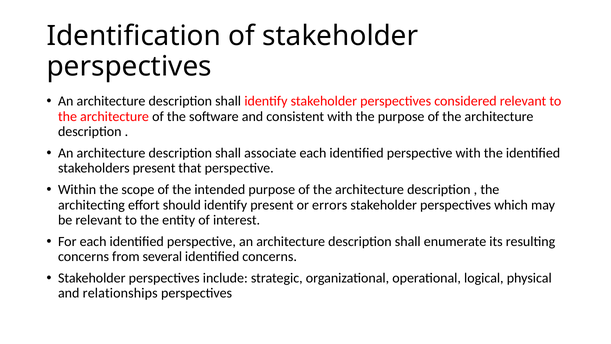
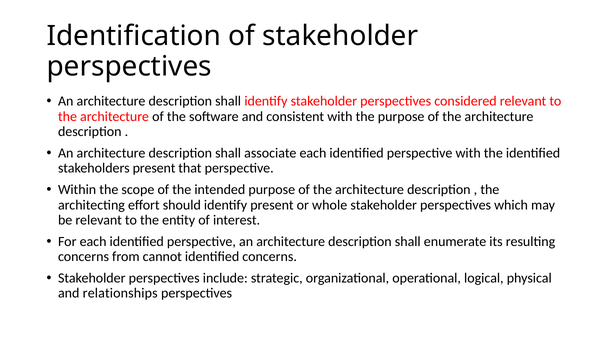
errors: errors -> whole
several: several -> cannot
